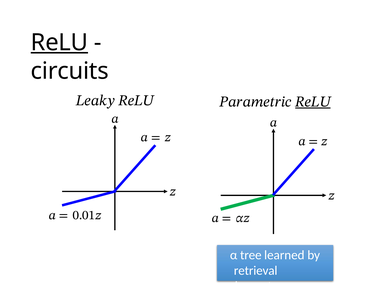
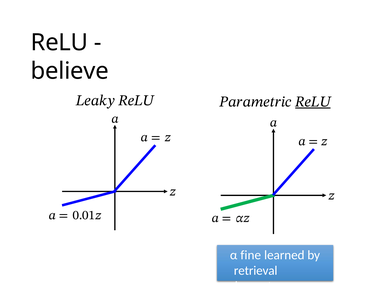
ReLU underline: present -> none
circuits: circuits -> believe
tree: tree -> fine
